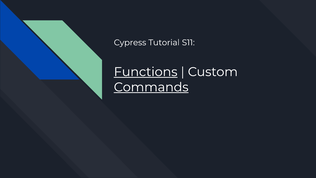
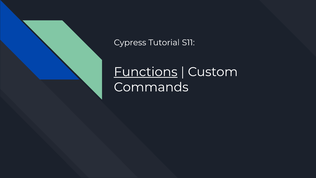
Commands underline: present -> none
